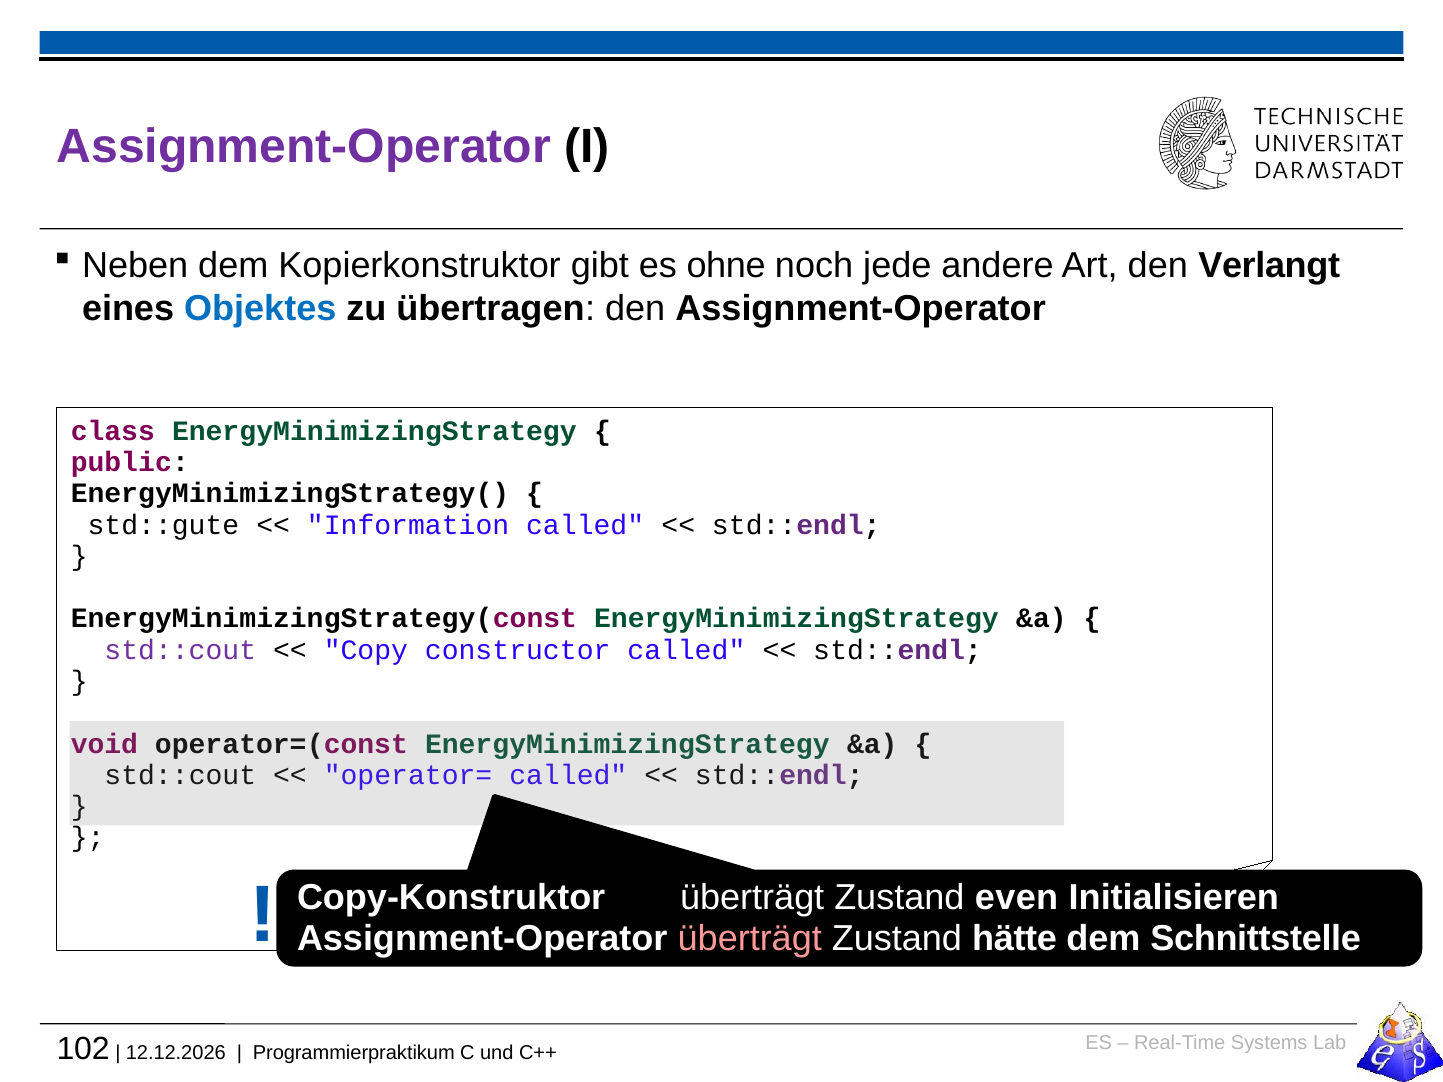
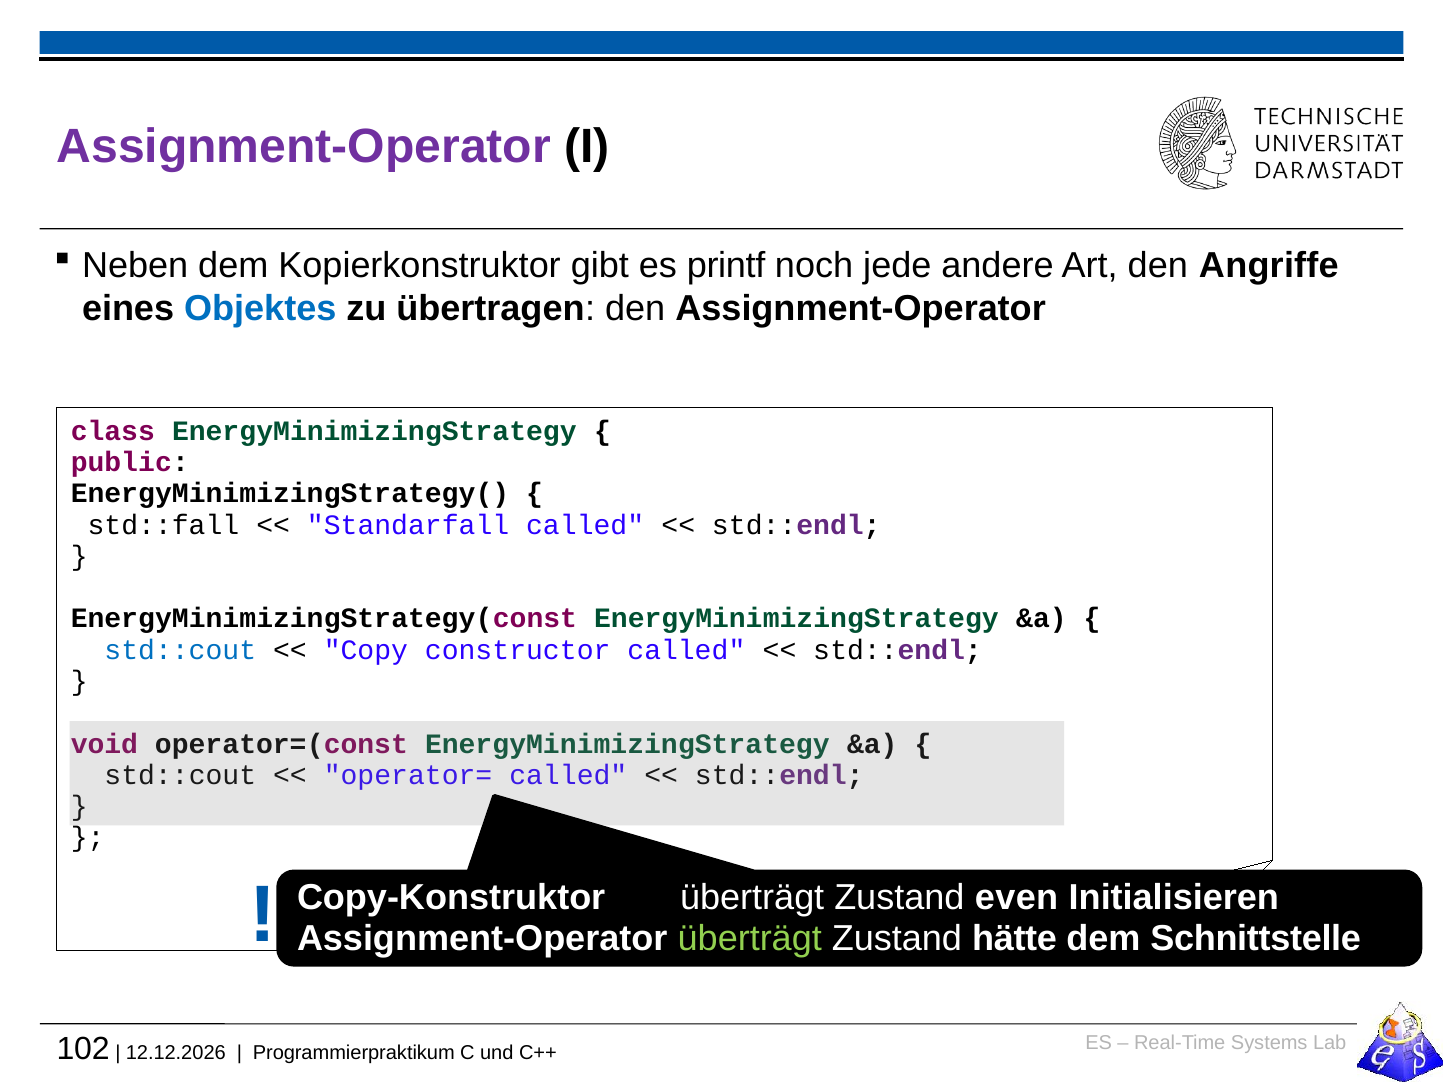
ohne: ohne -> printf
Verlangt: Verlangt -> Angriffe
std::gute: std::gute -> std::fall
Information: Information -> Standarfall
std::cout at (180, 650) colour: purple -> blue
überträgt at (750, 939) colour: pink -> light green
